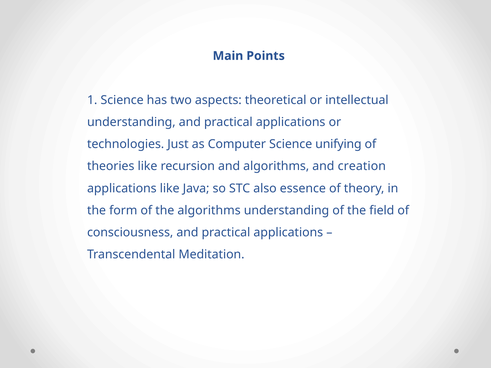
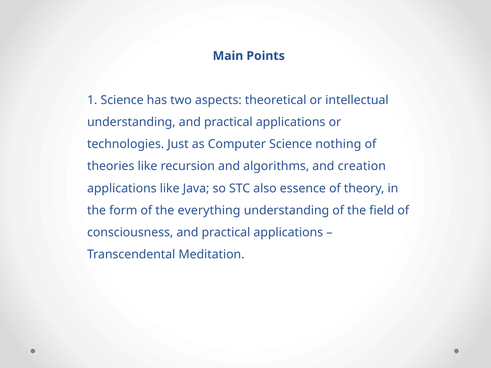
unifying: unifying -> nothing
the algorithms: algorithms -> everything
